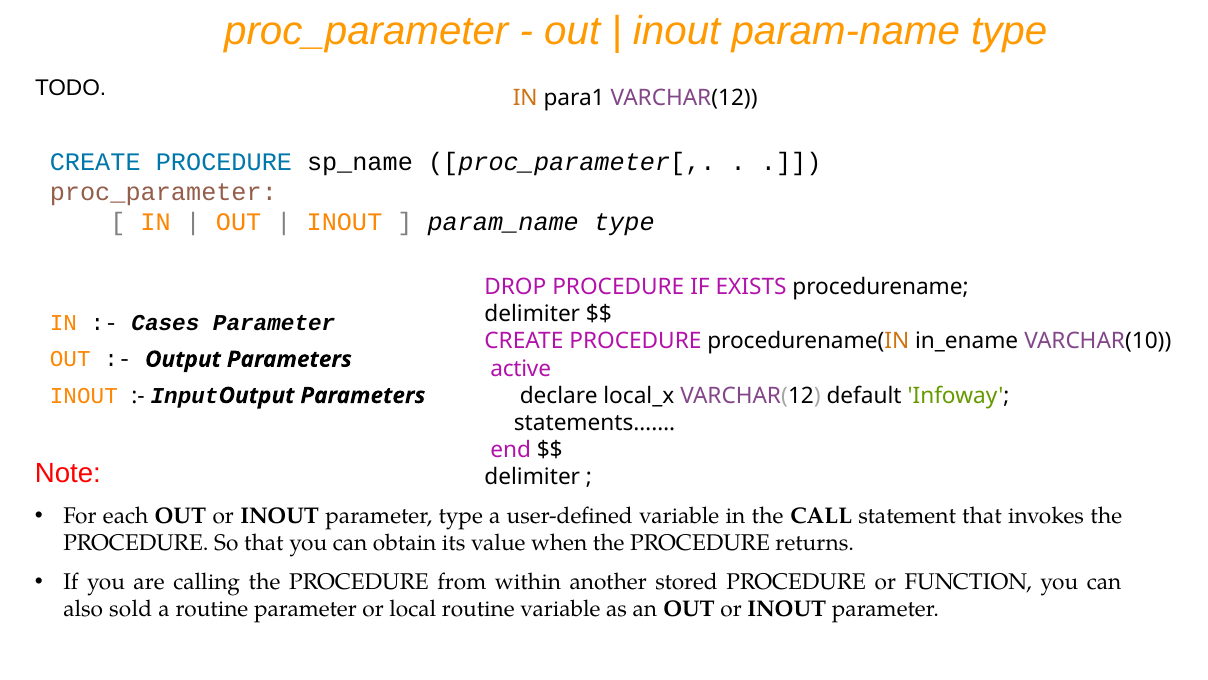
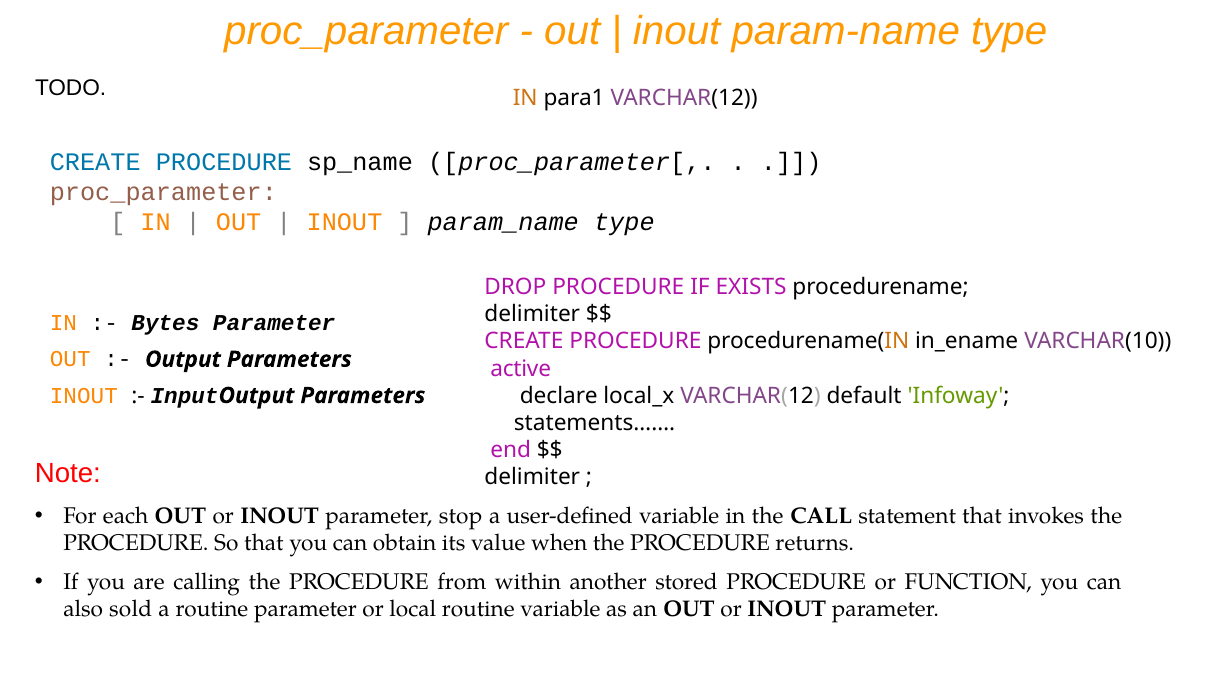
Cases: Cases -> Bytes
parameter type: type -> stop
